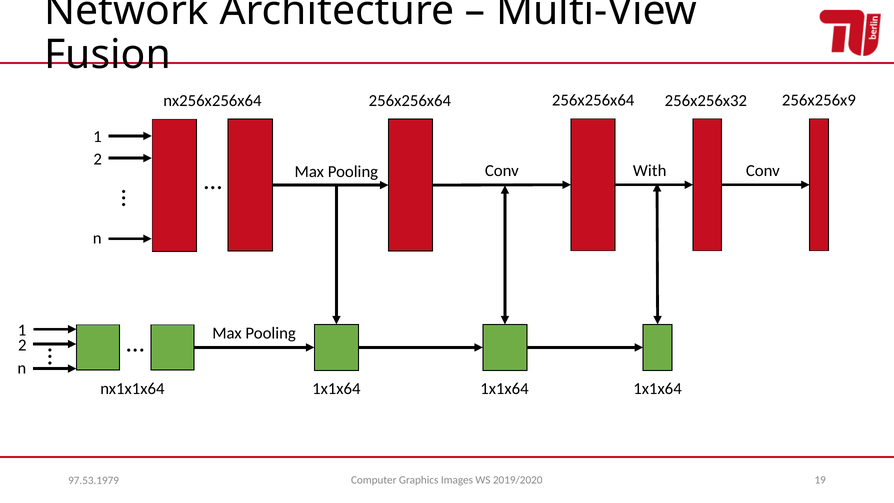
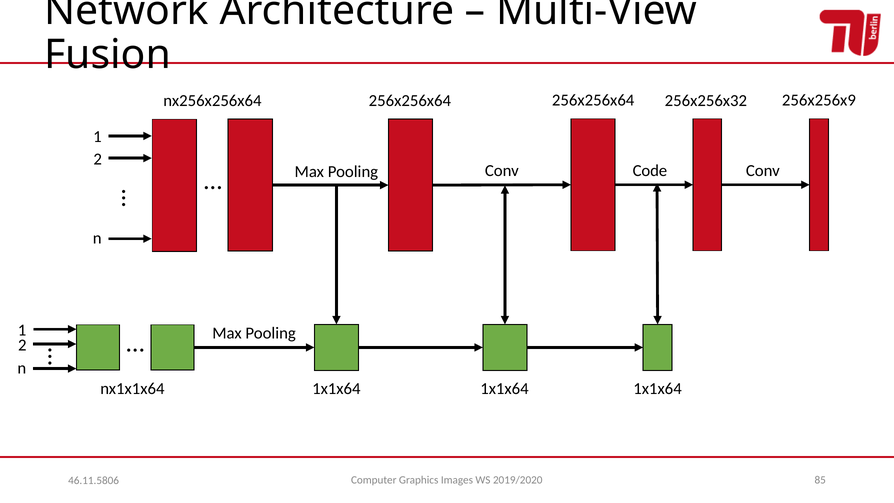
With: With -> Code
19: 19 -> 85
97.53.1979: 97.53.1979 -> 46.11.5806
